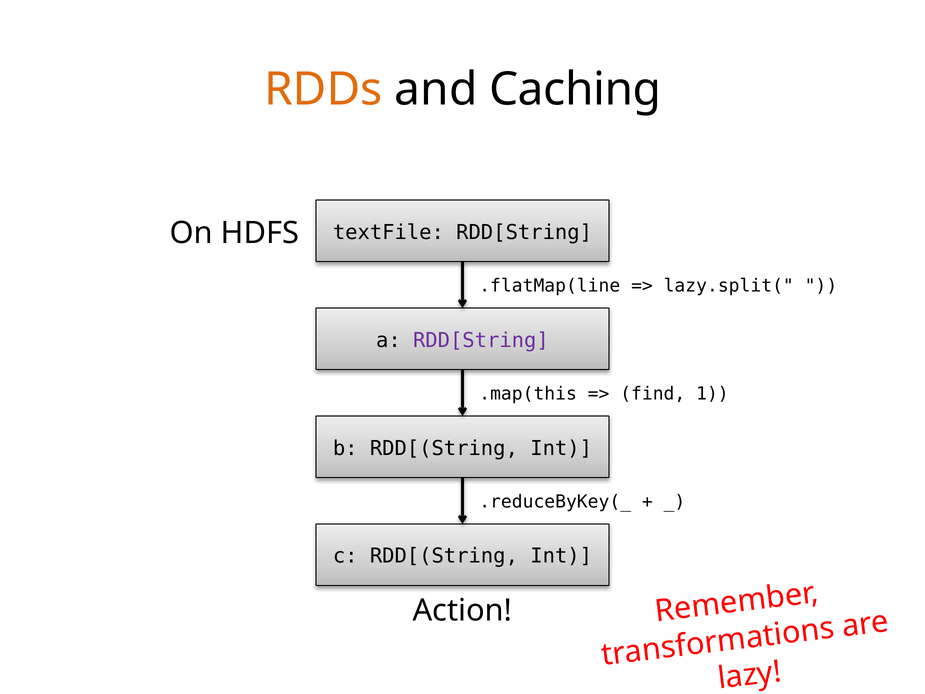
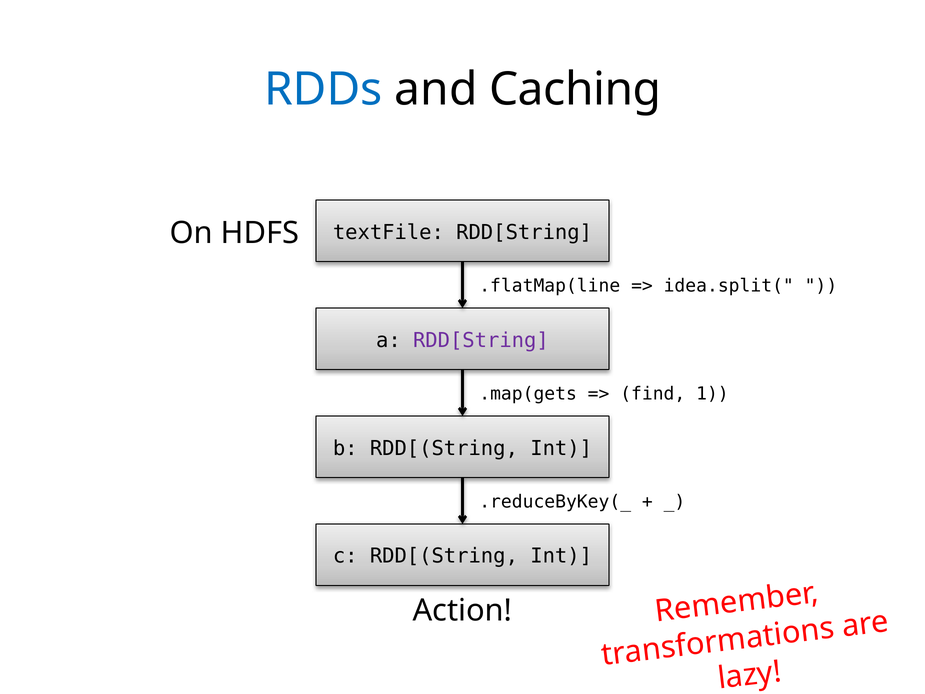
RDDs colour: orange -> blue
lazy.split(: lazy.split( -> idea.split(
.map(this: .map(this -> .map(gets
